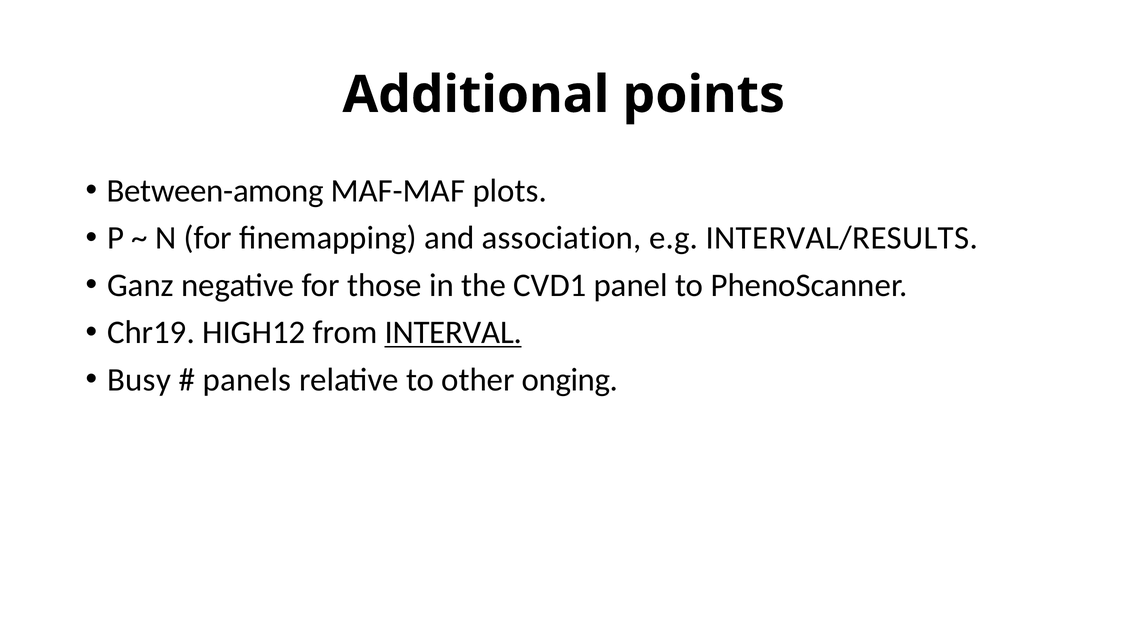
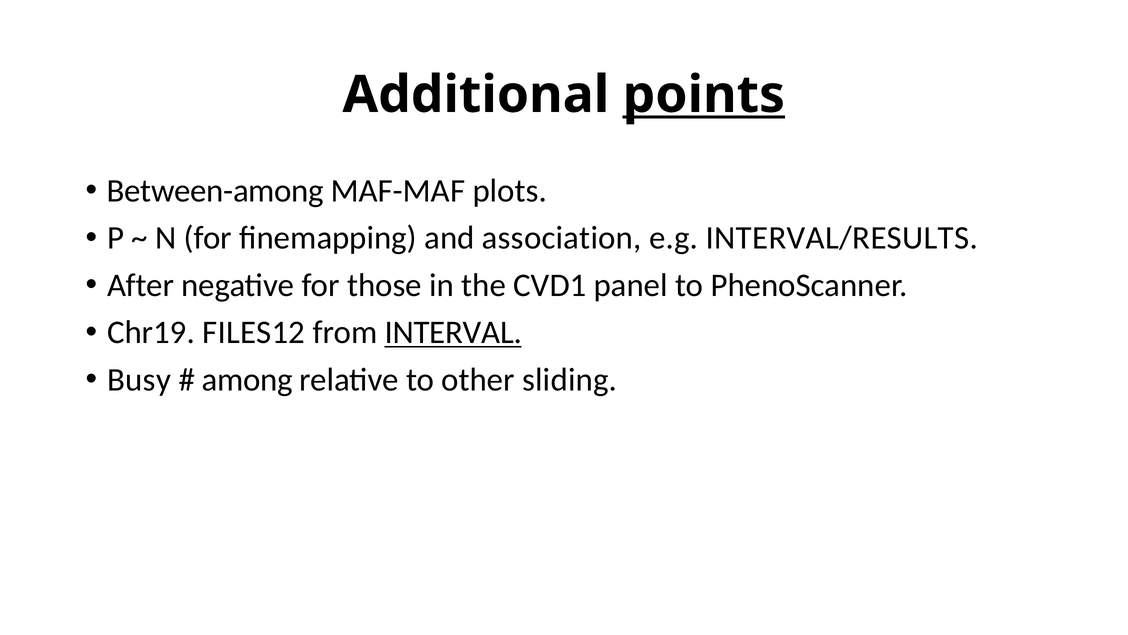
points underline: none -> present
Ganz: Ganz -> After
HIGH12: HIGH12 -> FILES12
panels: panels -> among
onging: onging -> sliding
